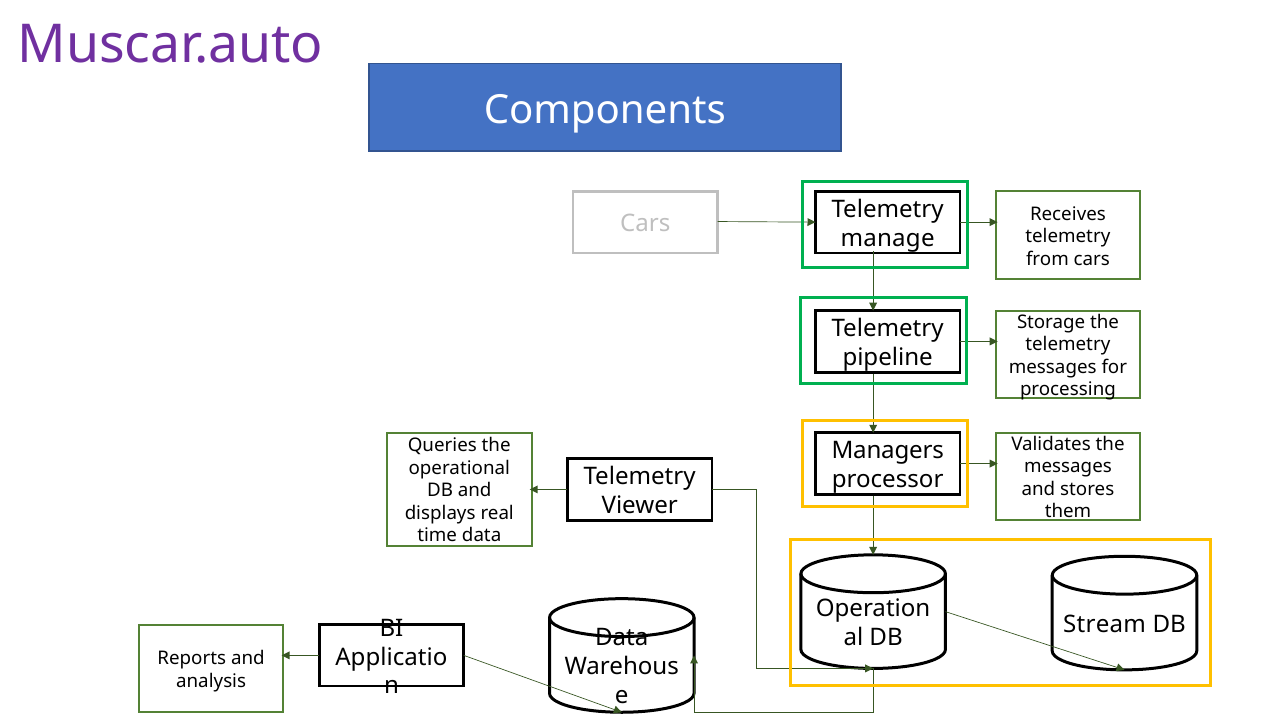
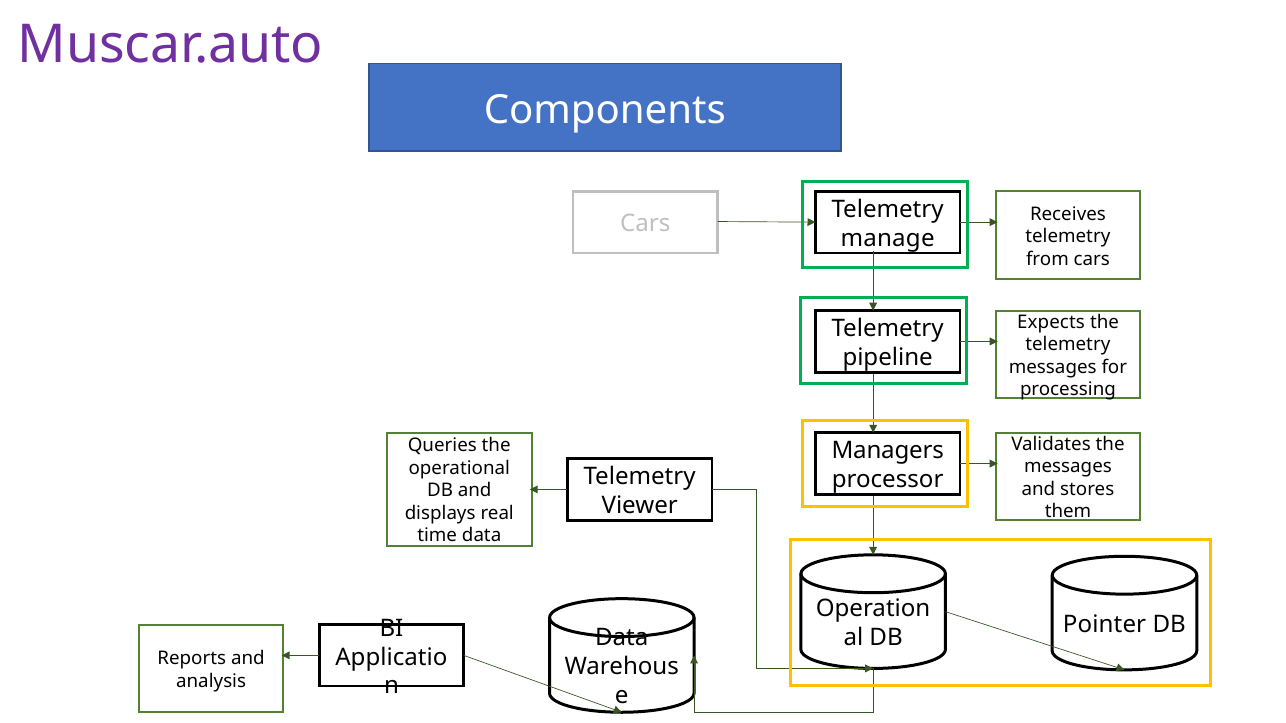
Storage: Storage -> Expects
Stream: Stream -> Pointer
